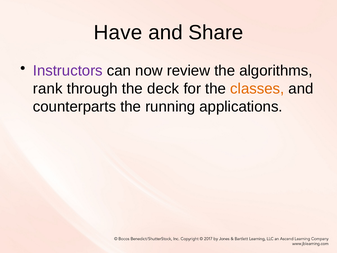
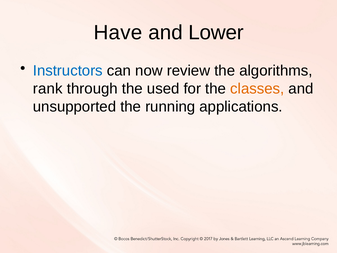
Share: Share -> Lower
Instructors colour: purple -> blue
deck: deck -> used
counterparts: counterparts -> unsupported
